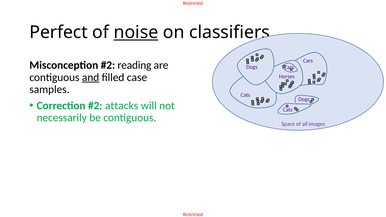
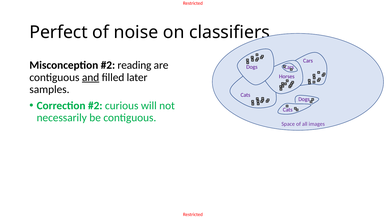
noise underline: present -> none
case: case -> later
attacks: attacks -> curious
